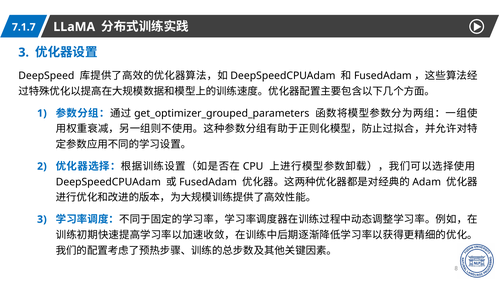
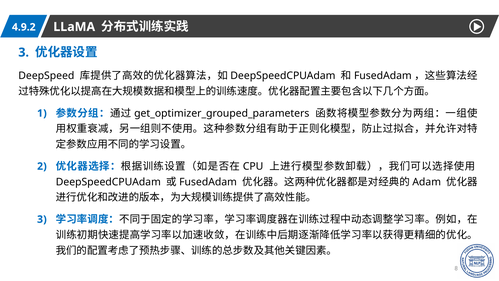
7.1.7: 7.1.7 -> 4.9.2
